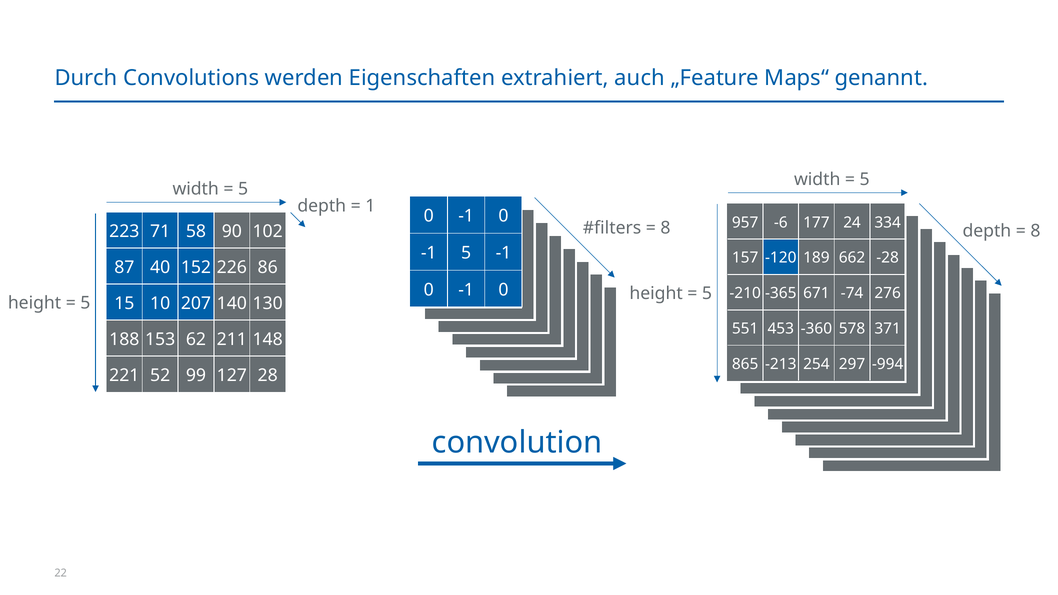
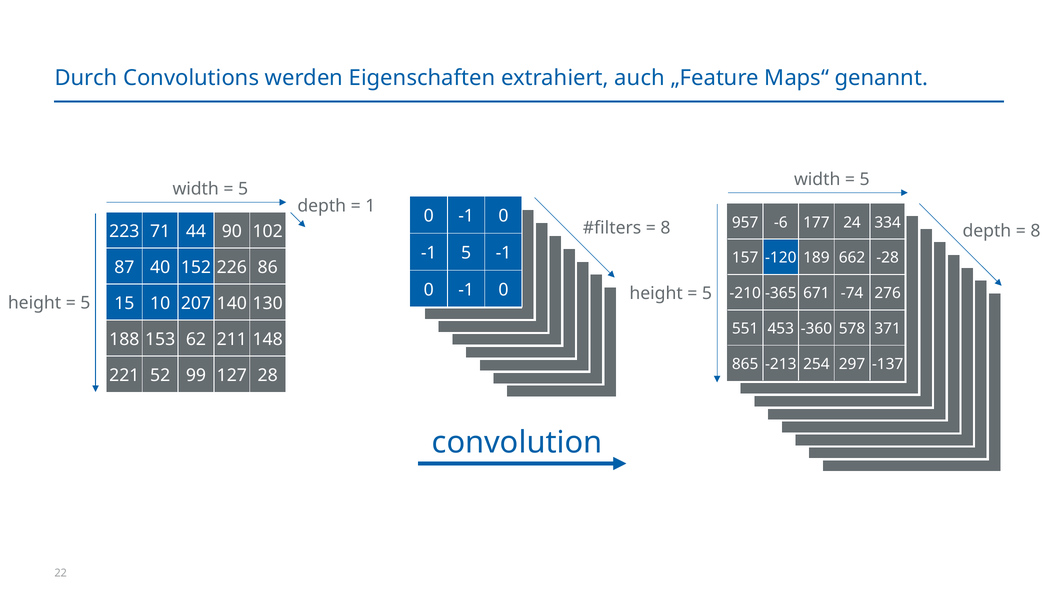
58: 58 -> 44
-994: -994 -> -137
